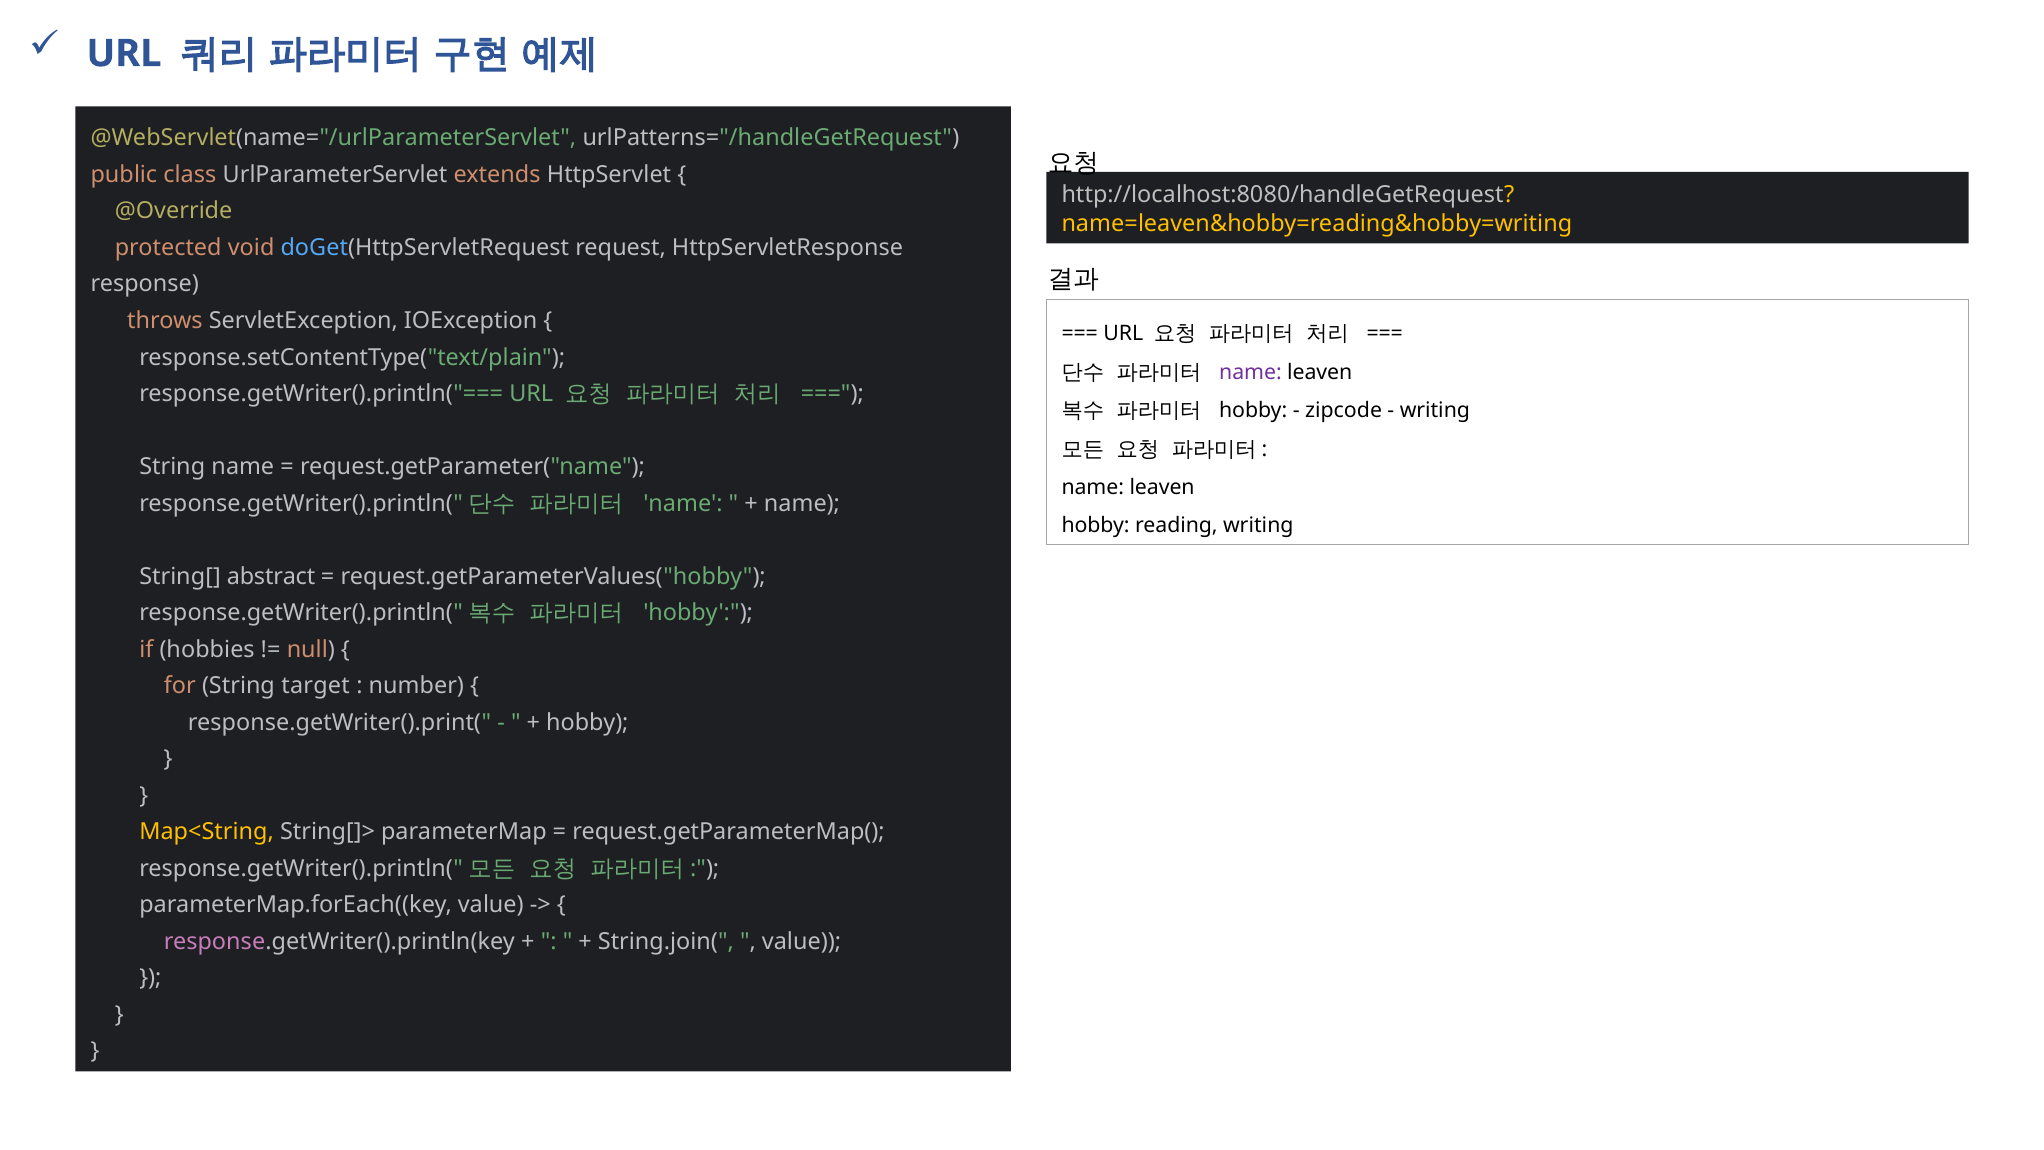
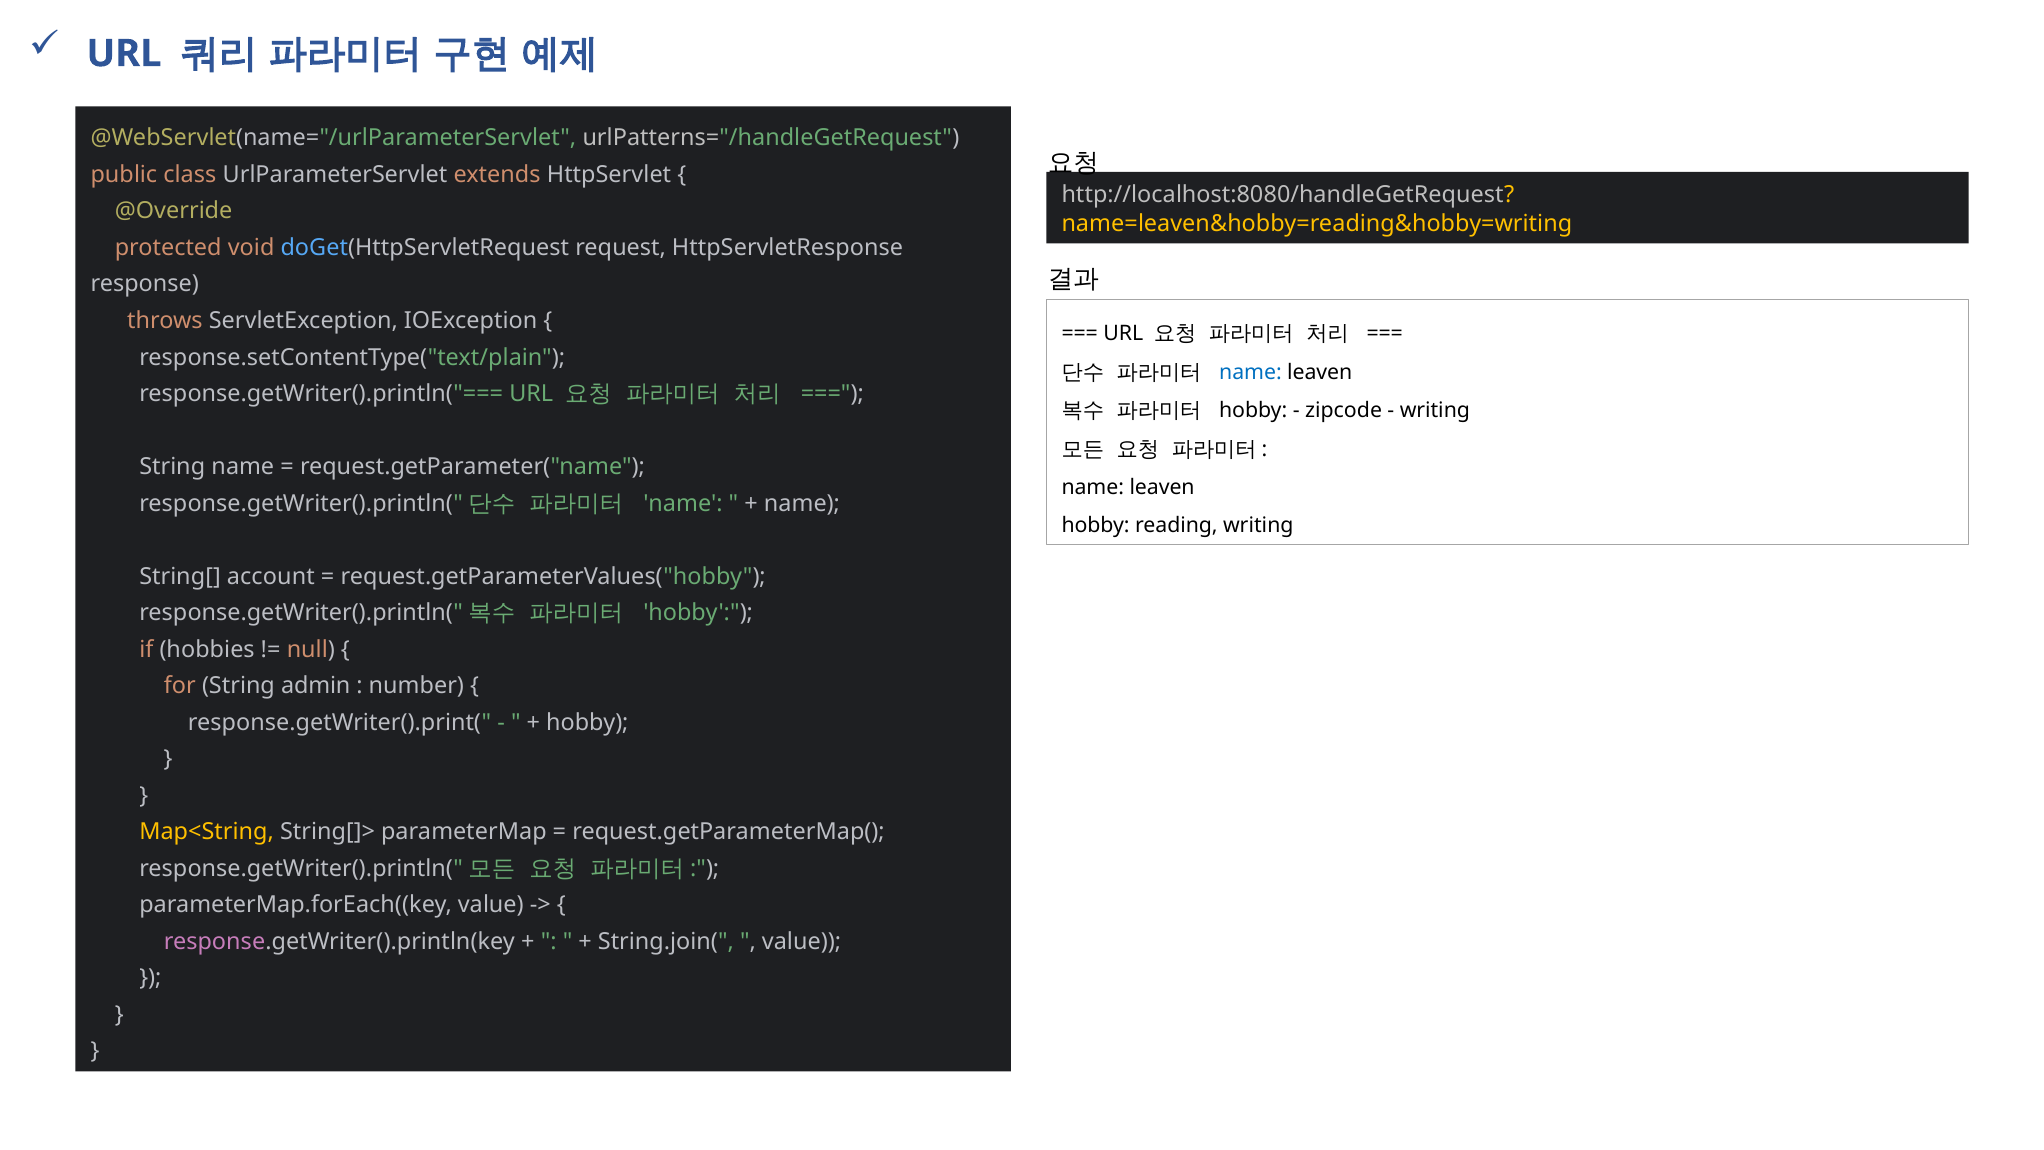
name at (1250, 372) colour: purple -> blue
abstract: abstract -> account
target: target -> admin
